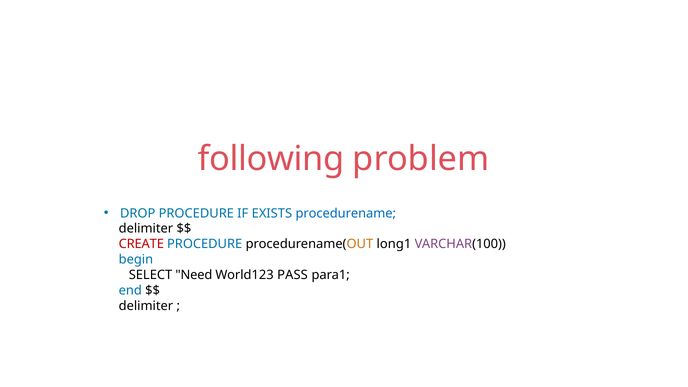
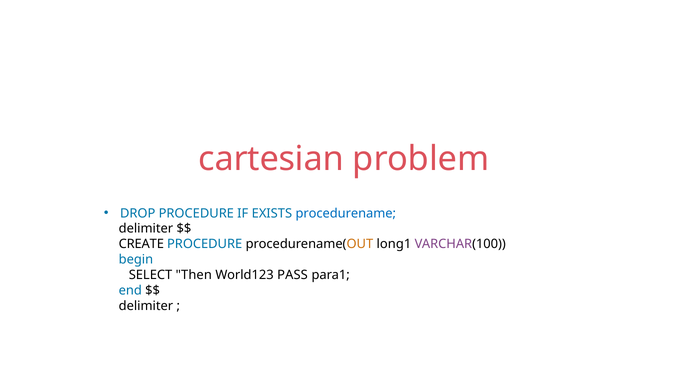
following: following -> cartesian
CREATE colour: red -> black
Need: Need -> Then
